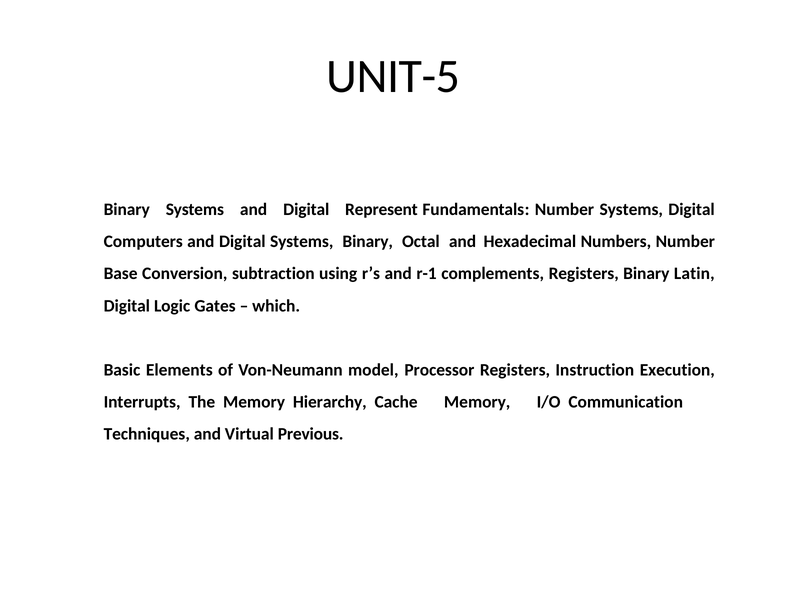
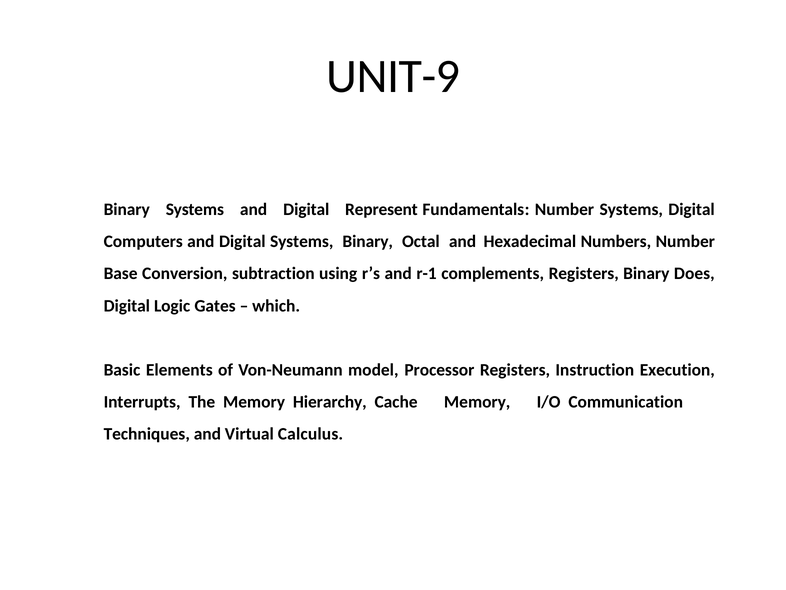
UNIT-5: UNIT-5 -> UNIT-9
Latin: Latin -> Does
Previous: Previous -> Calculus
